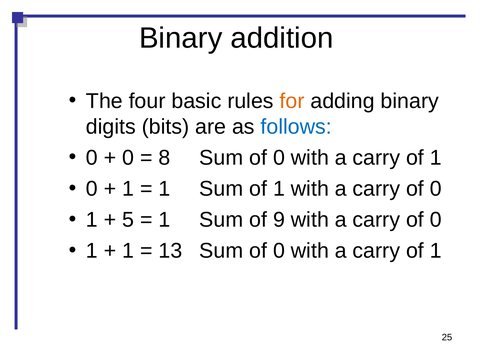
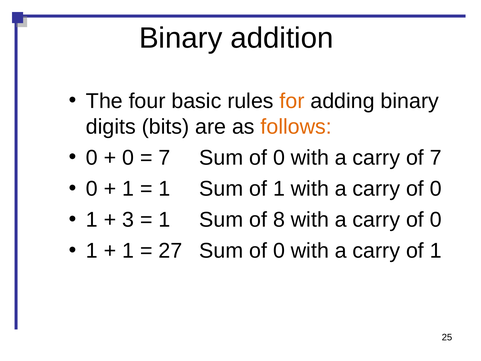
follows colour: blue -> orange
8 at (164, 158): 8 -> 7
1 at (436, 158): 1 -> 7
5: 5 -> 3
9: 9 -> 8
13: 13 -> 27
